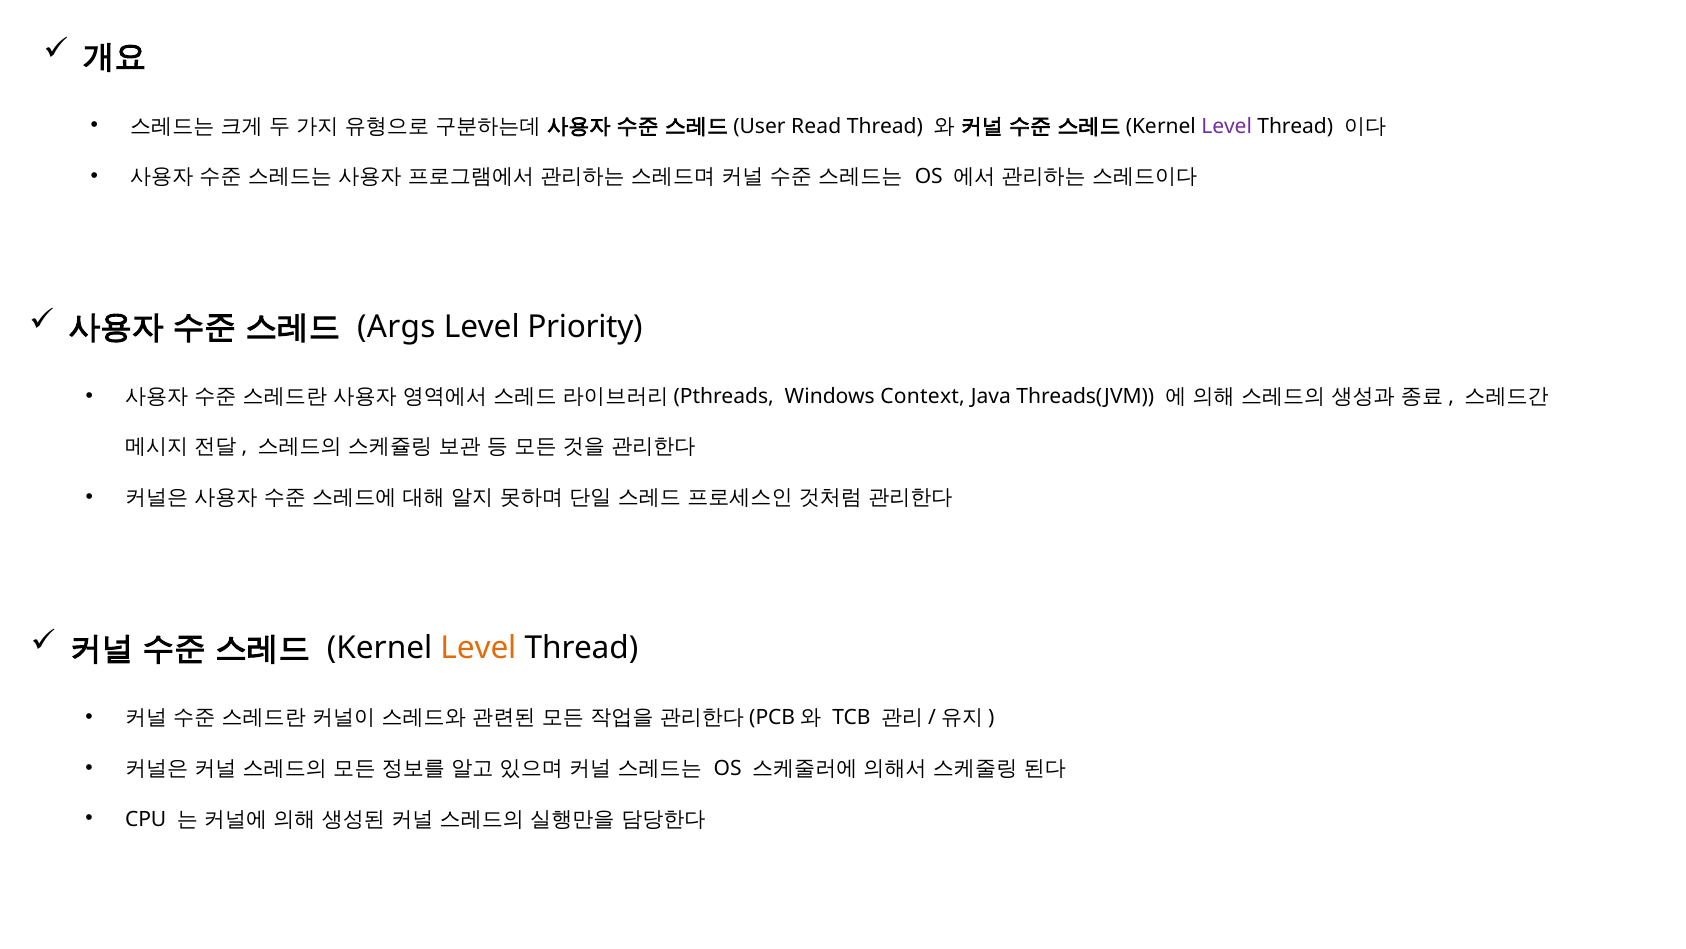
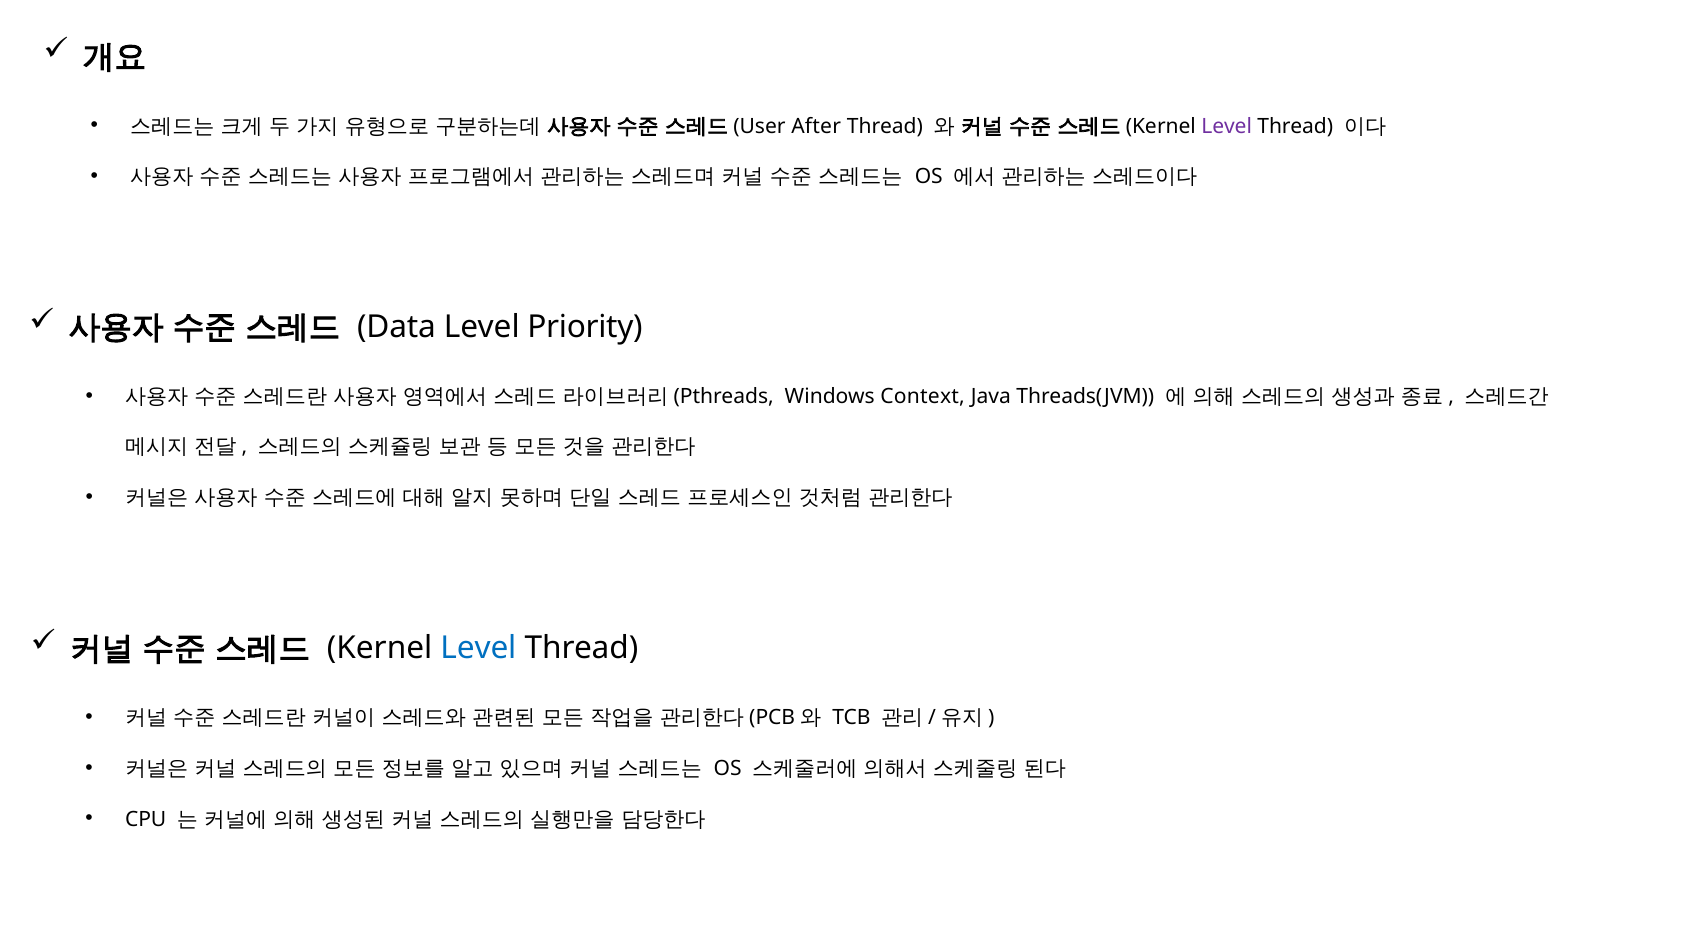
Read: Read -> After
Args: Args -> Data
Level at (478, 648) colour: orange -> blue
